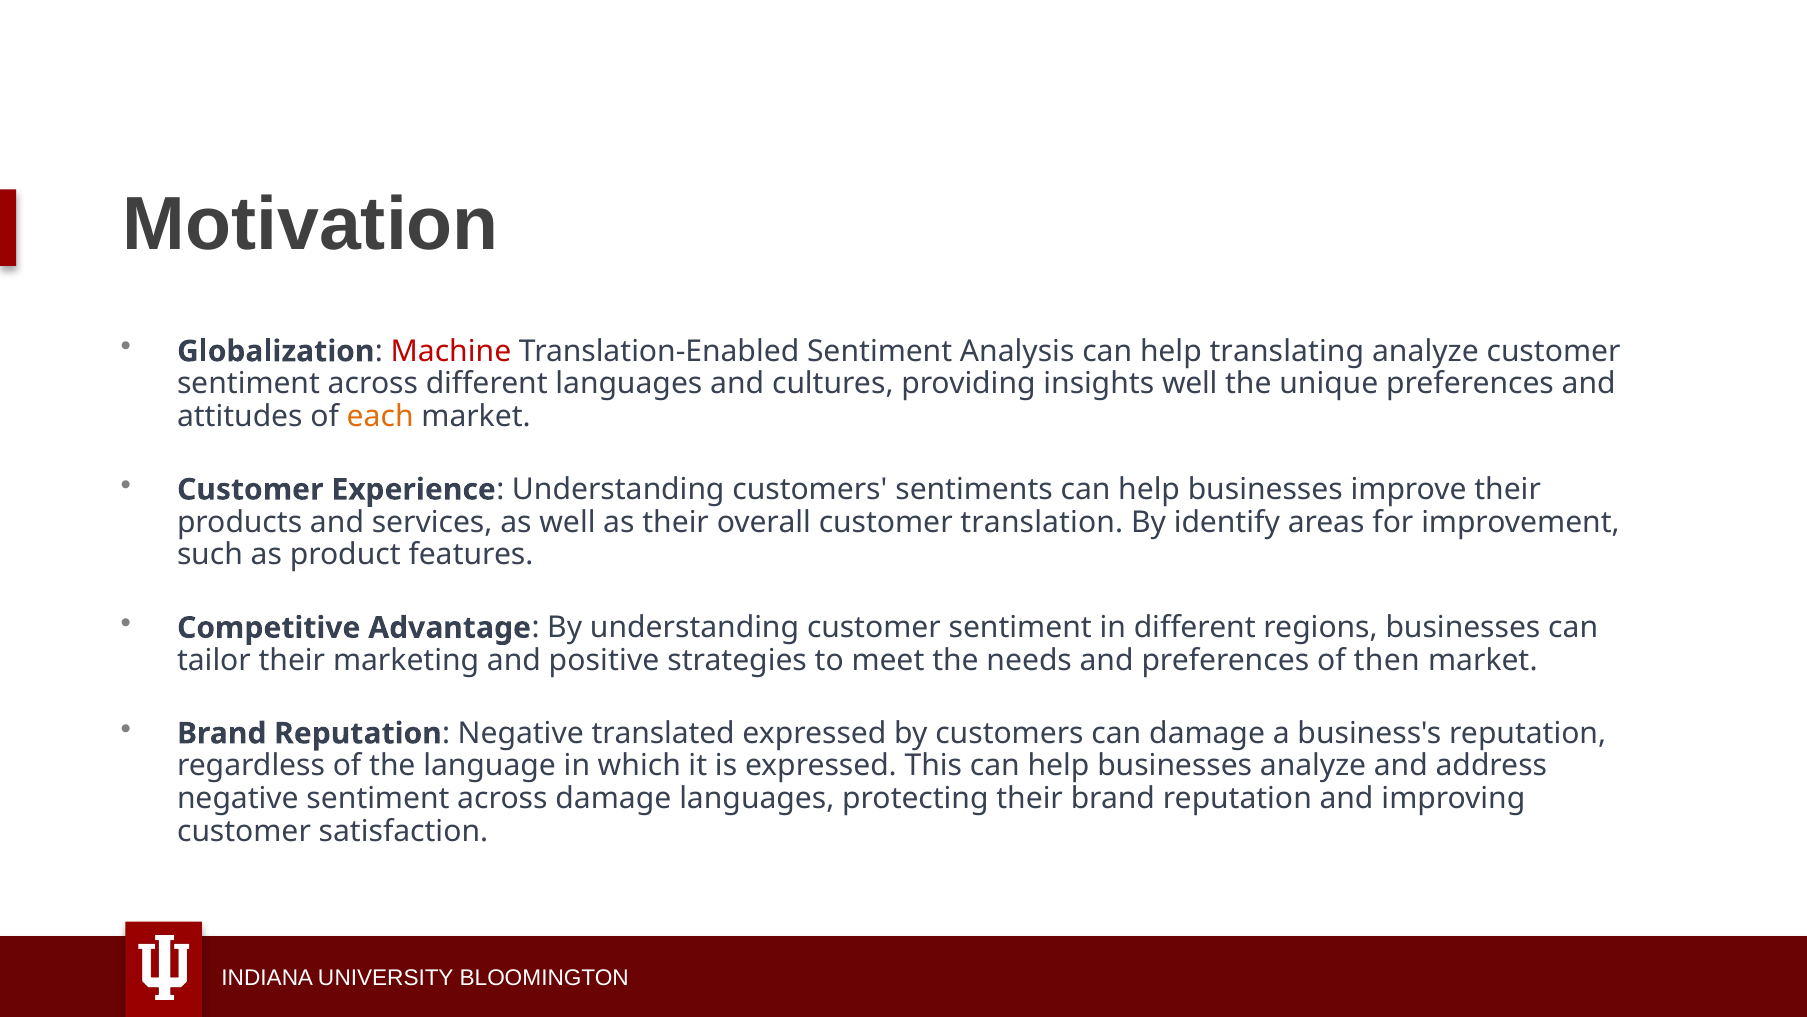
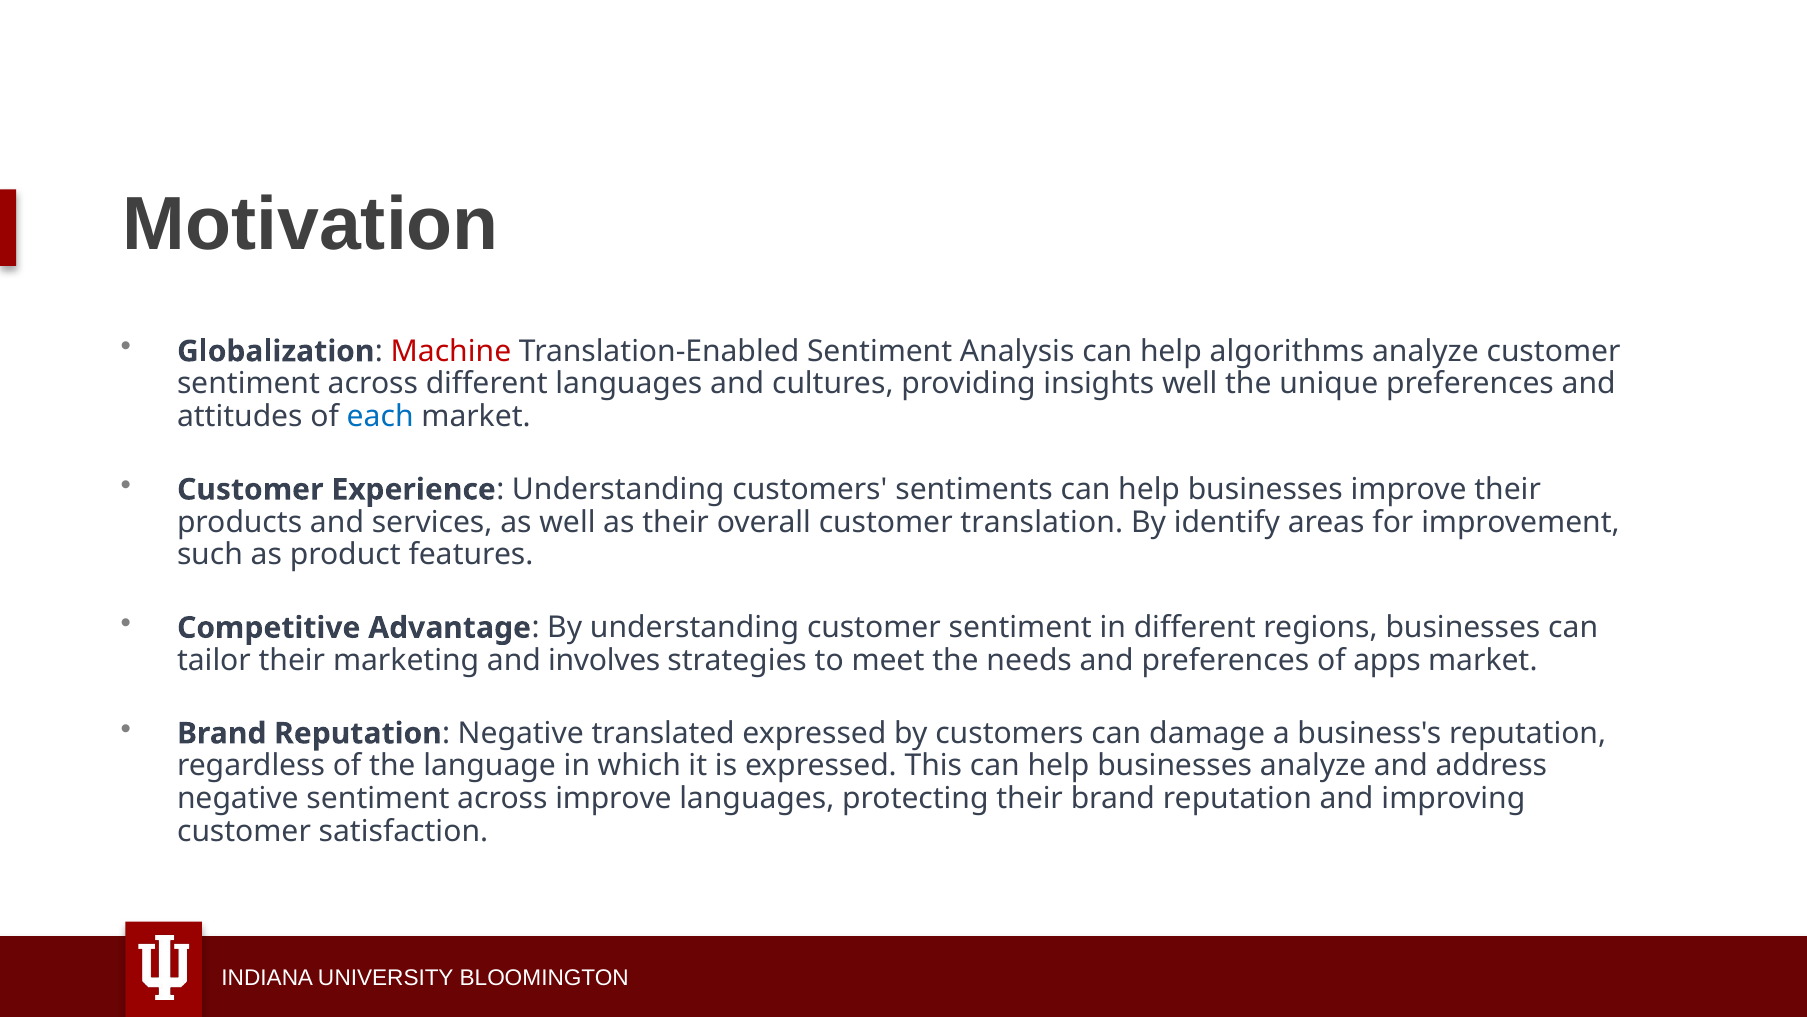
translating: translating -> algorithms
each colour: orange -> blue
positive: positive -> involves
then: then -> apps
across damage: damage -> improve
